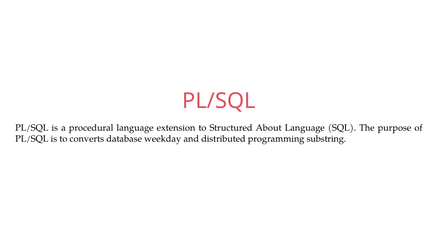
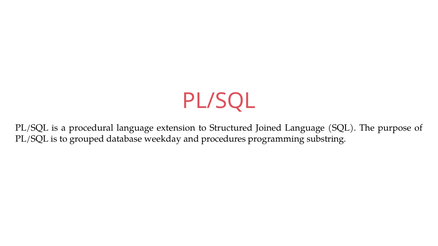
About: About -> Joined
converts: converts -> grouped
distributed: distributed -> procedures
